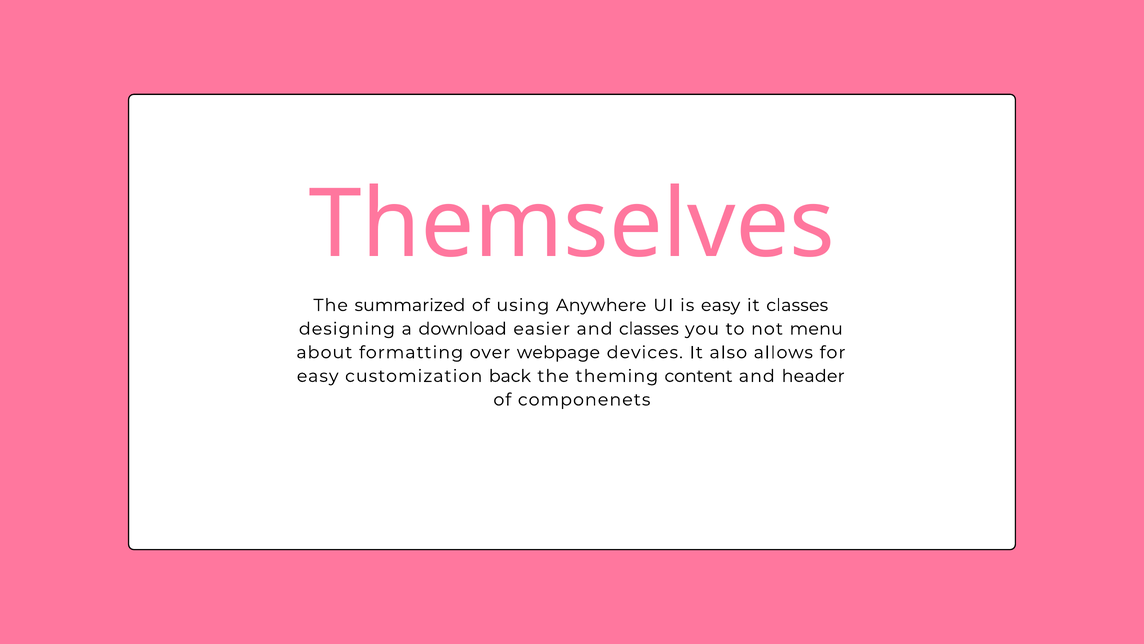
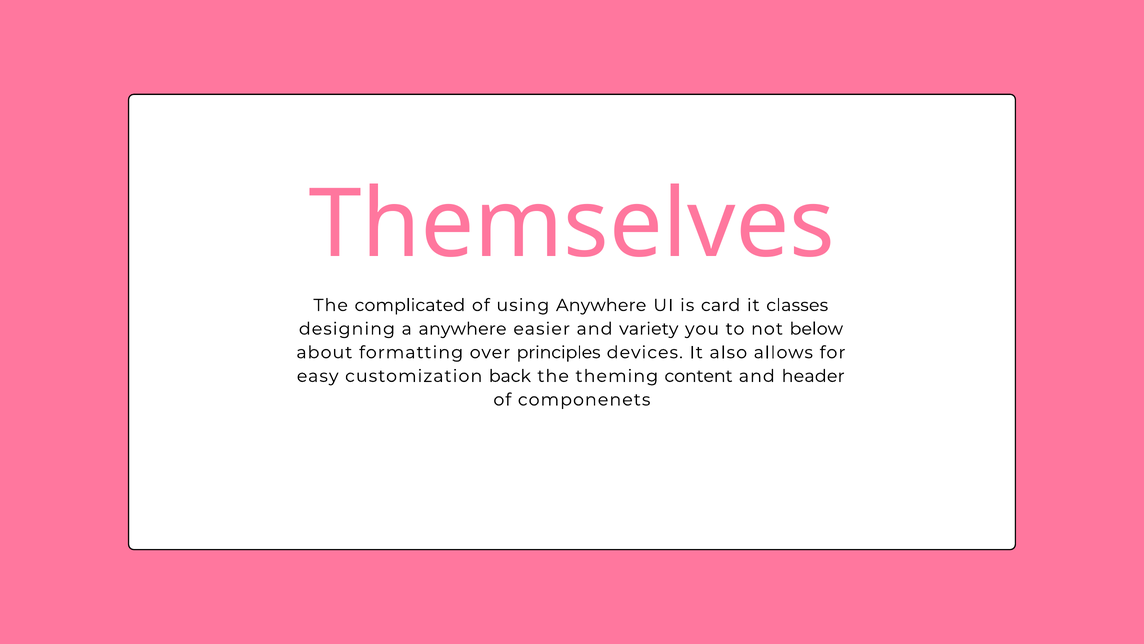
summarized: summarized -> complicated
is easy: easy -> card
a download: download -> anywhere
and classes: classes -> variety
menu: menu -> below
webpage: webpage -> principles
